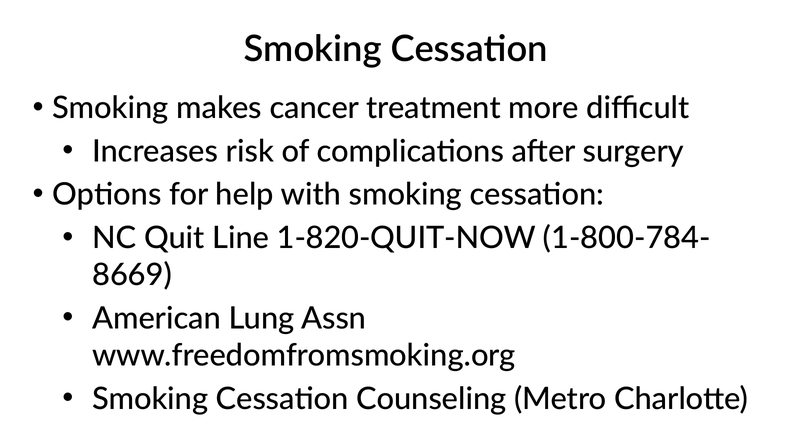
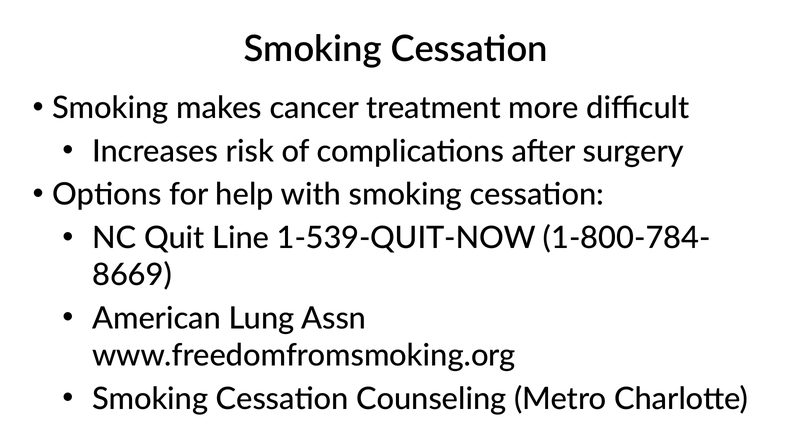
1-820-QUIT-NOW: 1-820-QUIT-NOW -> 1-539-QUIT-NOW
